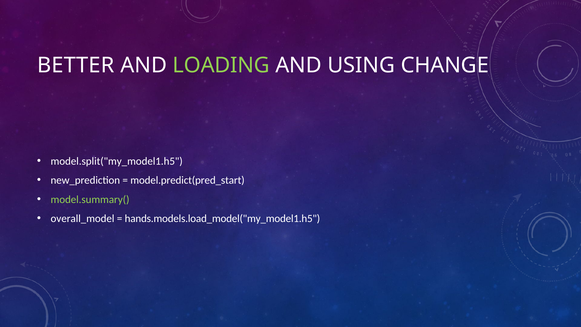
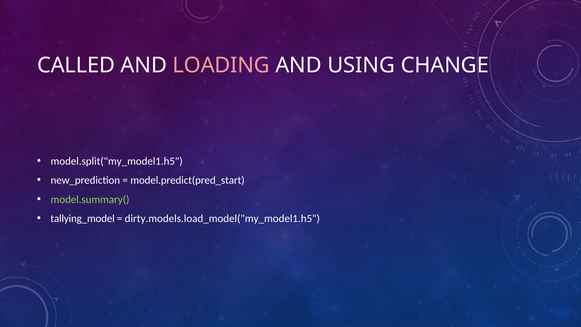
BETTER: BETTER -> CALLED
LOADING colour: light green -> pink
overall_model: overall_model -> tallying_model
hands.models.load_model("my_model1.h5: hands.models.load_model("my_model1.h5 -> dirty.models.load_model("my_model1.h5
